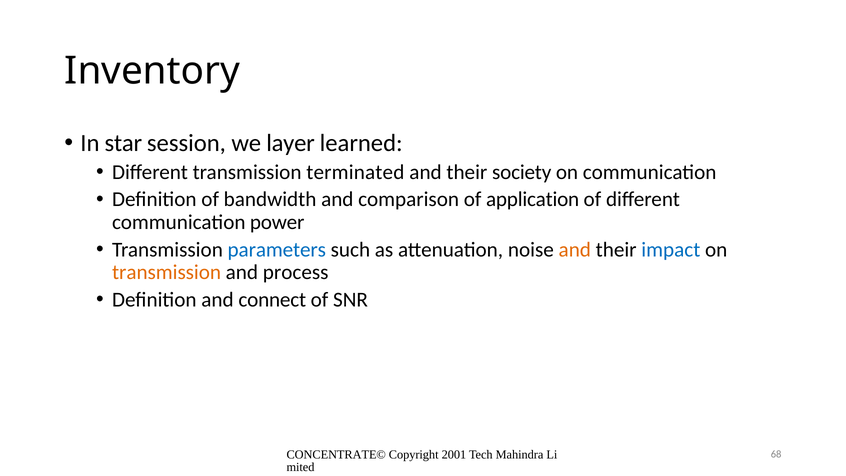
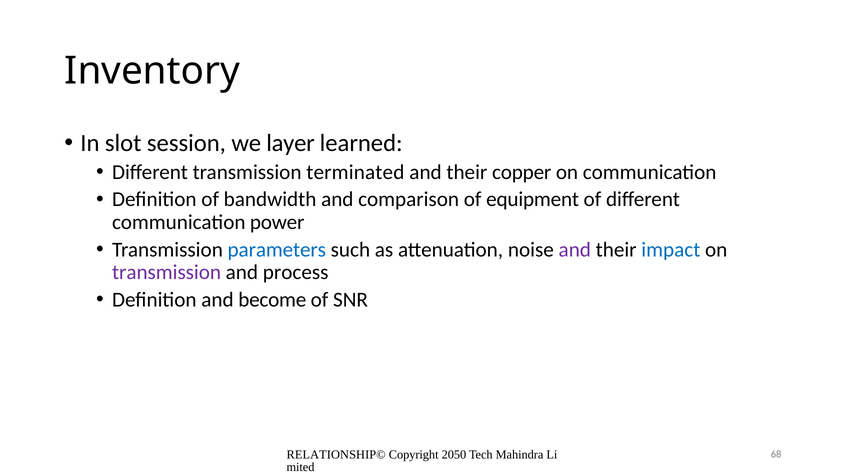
star: star -> slot
society: society -> copper
application: application -> equipment
and at (575, 249) colour: orange -> purple
transmission at (167, 272) colour: orange -> purple
connect: connect -> become
CONCENTRATE©: CONCENTRATE© -> RELATIONSHIP©
2001: 2001 -> 2050
